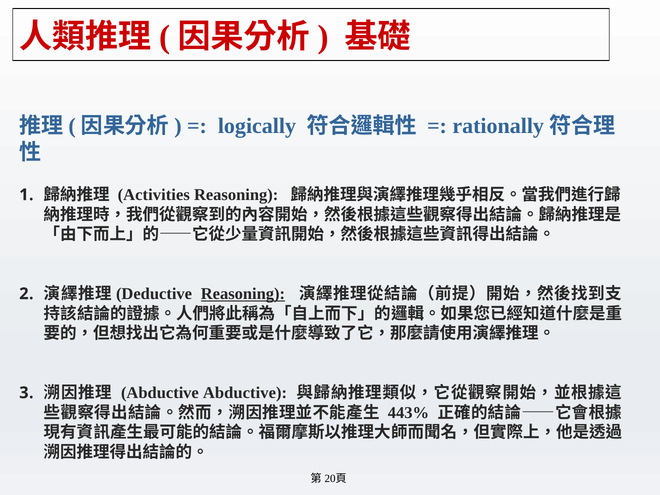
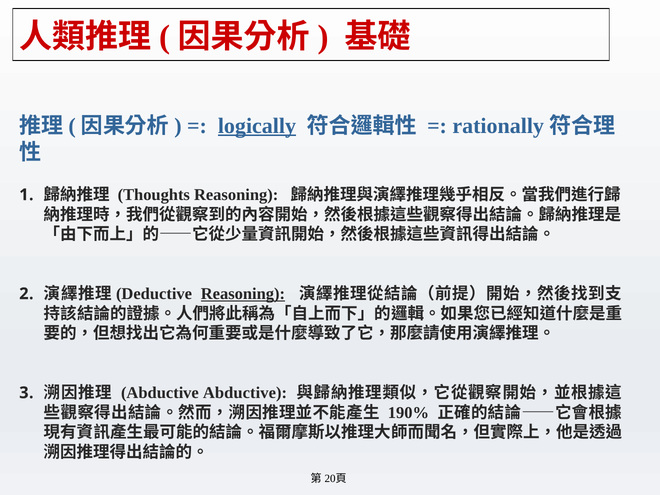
logically underline: none -> present
Activities: Activities -> Thoughts
443%: 443% -> 190%
